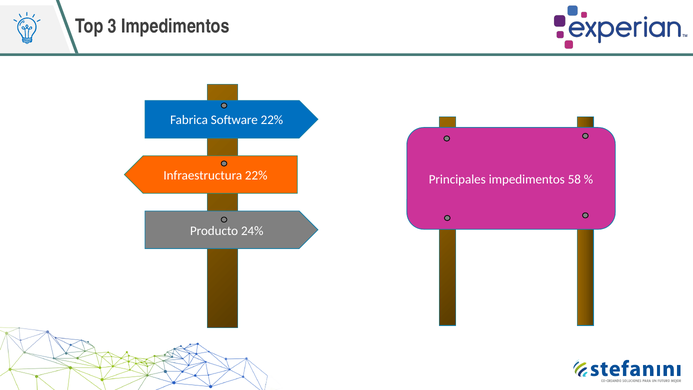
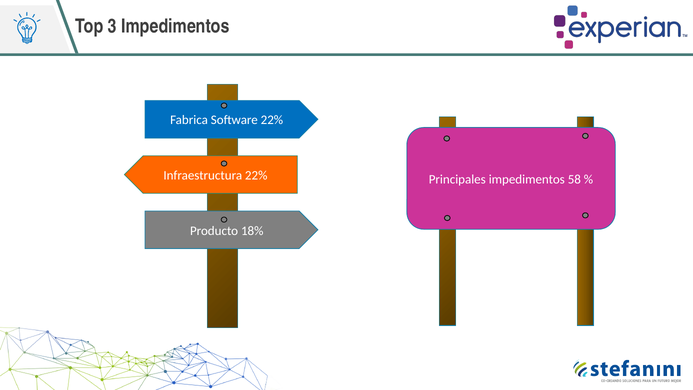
24%: 24% -> 18%
